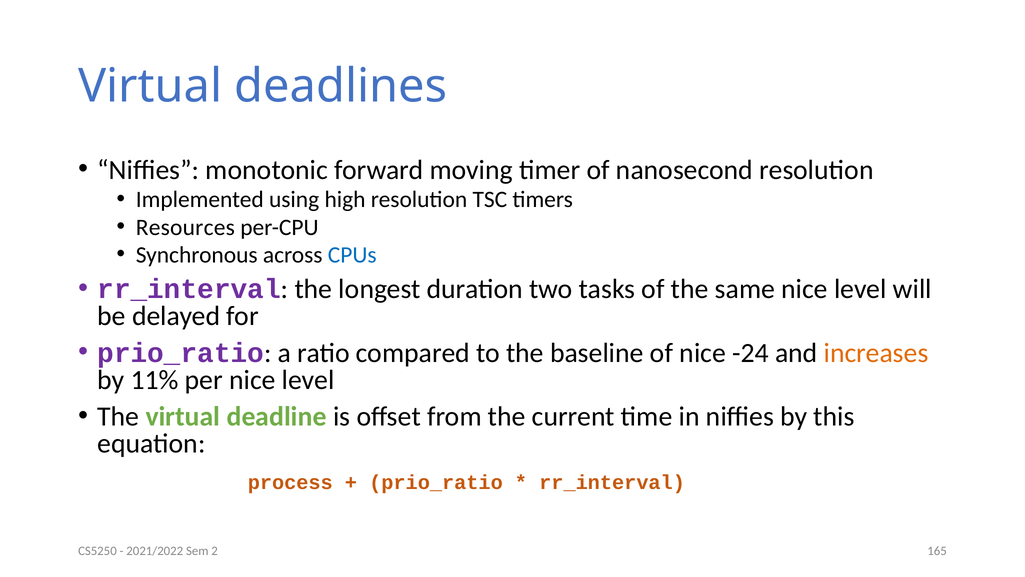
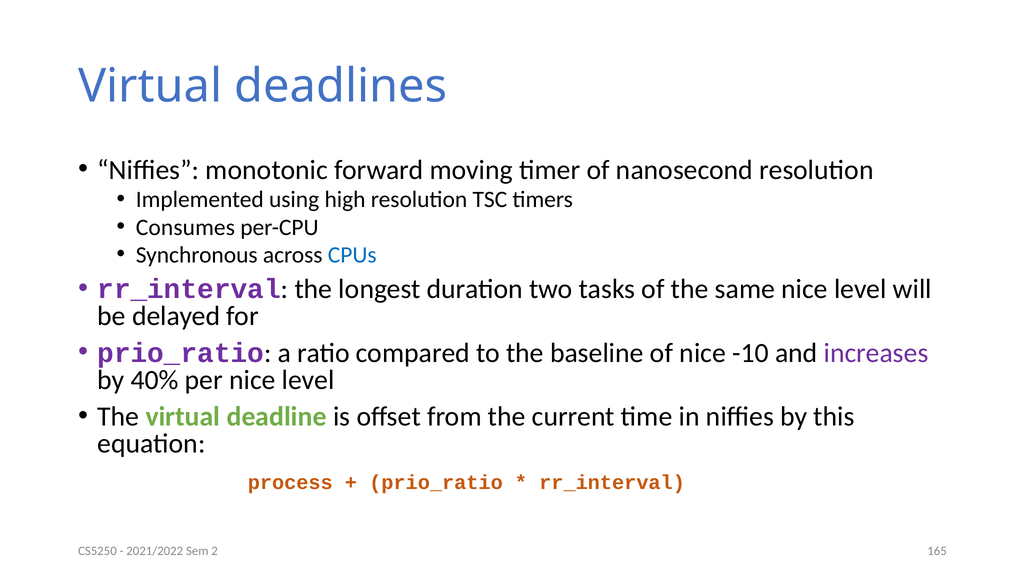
Resources: Resources -> Consumes
-24: -24 -> -10
increases colour: orange -> purple
11%: 11% -> 40%
